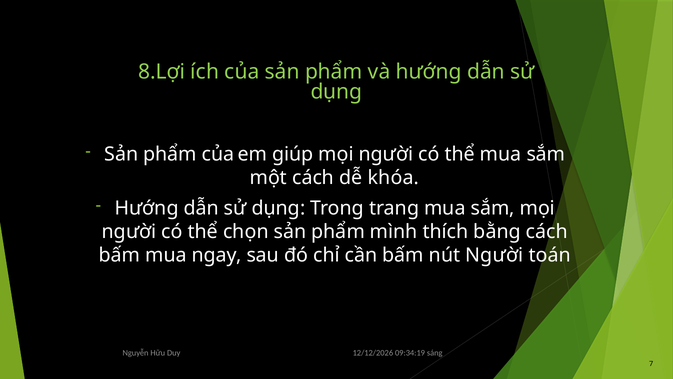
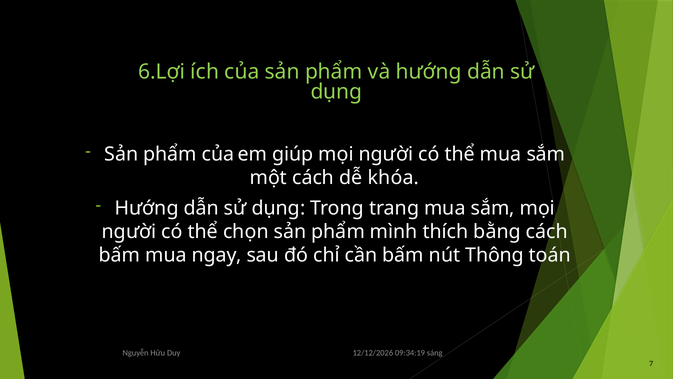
8.Lợi: 8.Lợi -> 6.Lợi
nút Người: Người -> Thông
